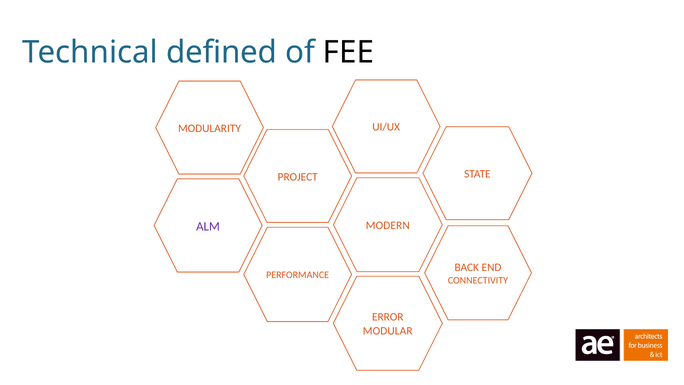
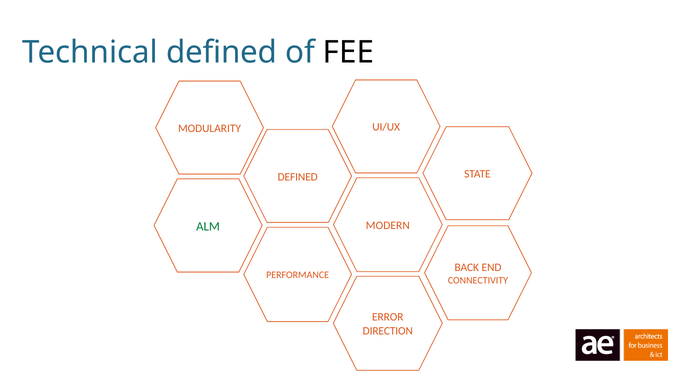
PROJECT at (298, 177): PROJECT -> DEFINED
ALM colour: purple -> green
MODULAR: MODULAR -> DIRECTION
